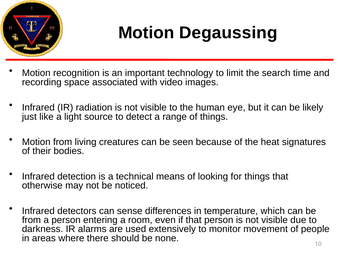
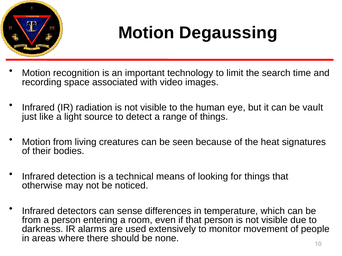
likely: likely -> vault
